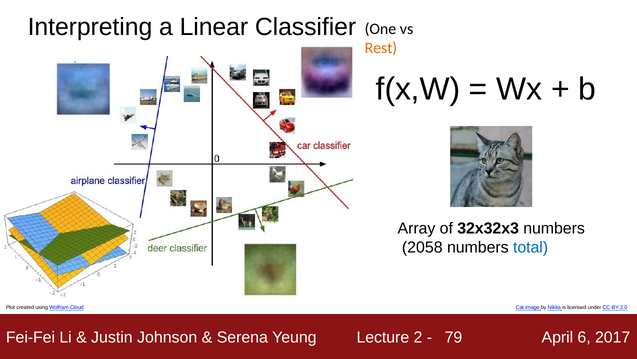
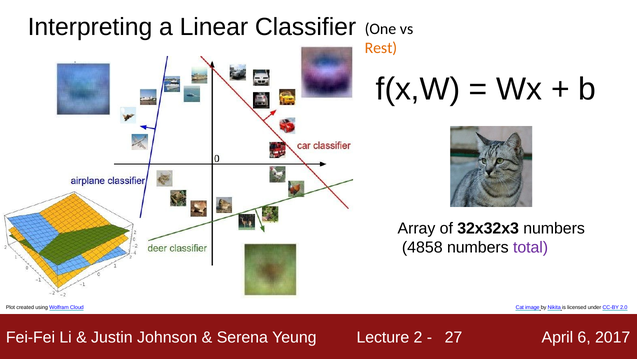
2058: 2058 -> 4858
total colour: blue -> purple
79: 79 -> 27
